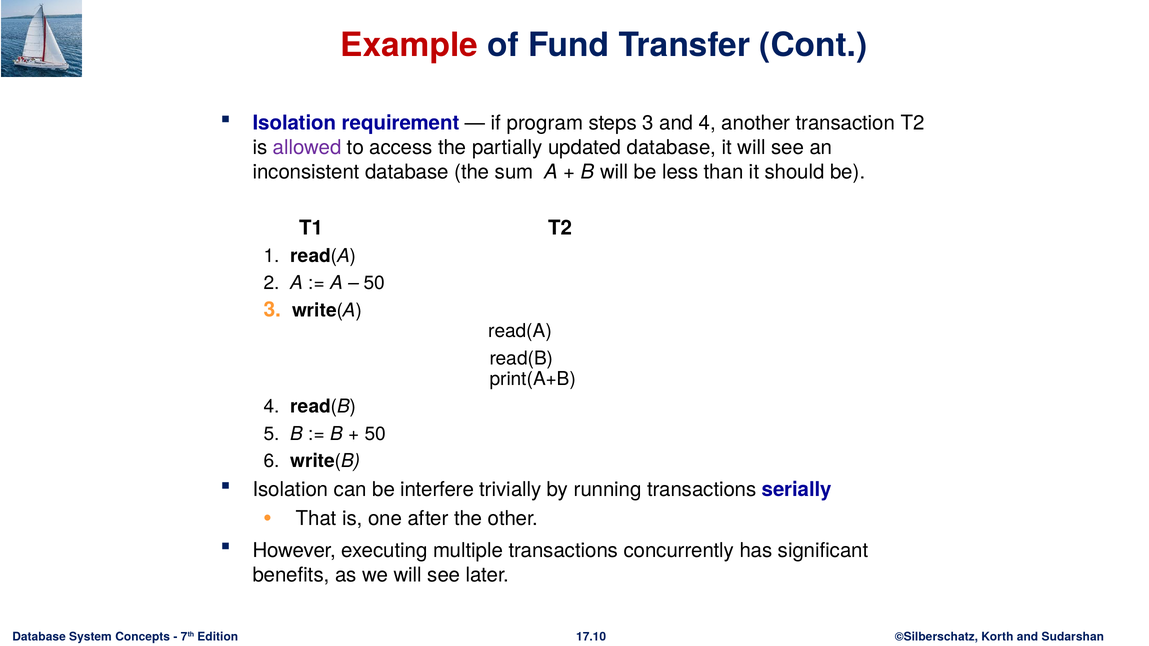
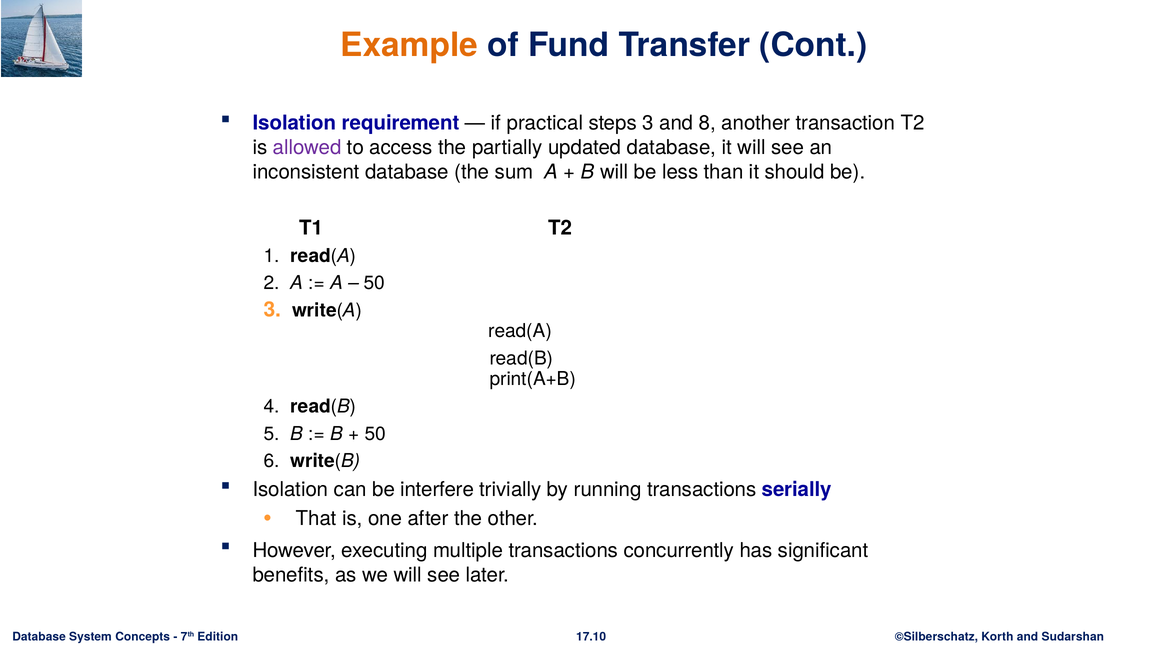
Example colour: red -> orange
program: program -> practical
and 4: 4 -> 8
